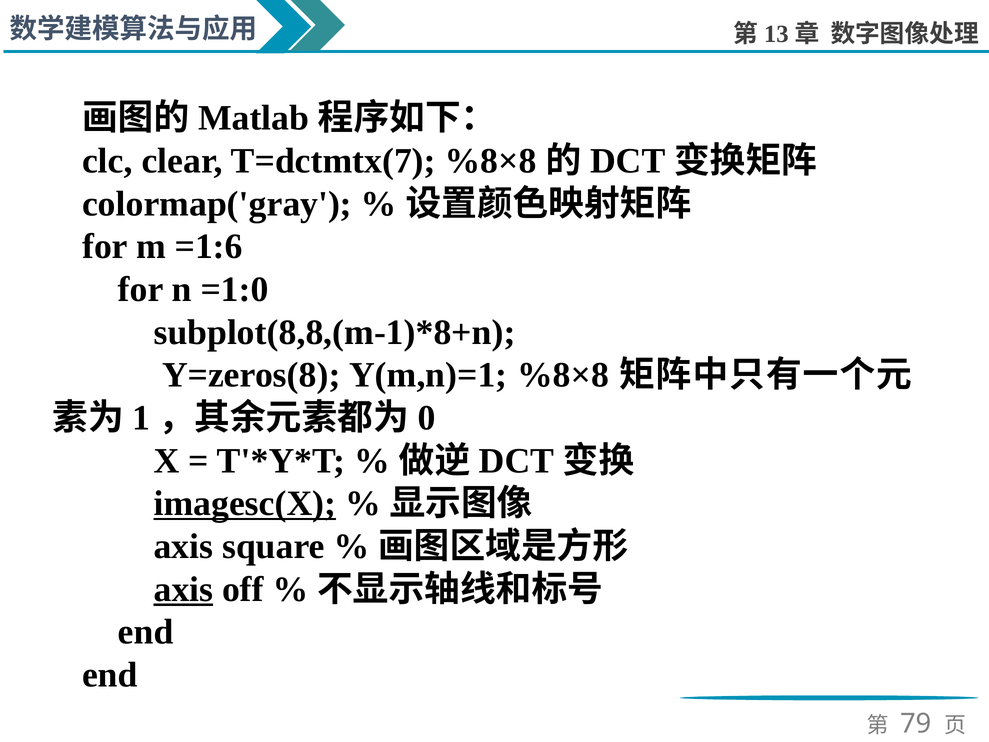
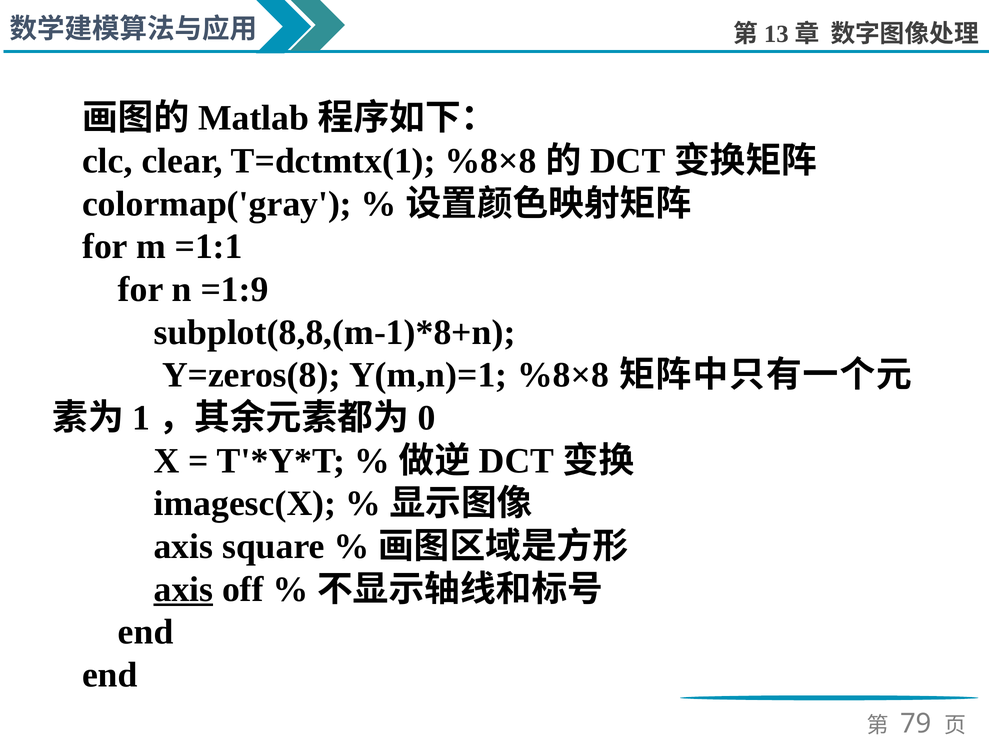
T=dctmtx(7: T=dctmtx(7 -> T=dctmtx(1
=1:6: =1:6 -> =1:1
=1:0: =1:0 -> =1:9
imagesc(X underline: present -> none
